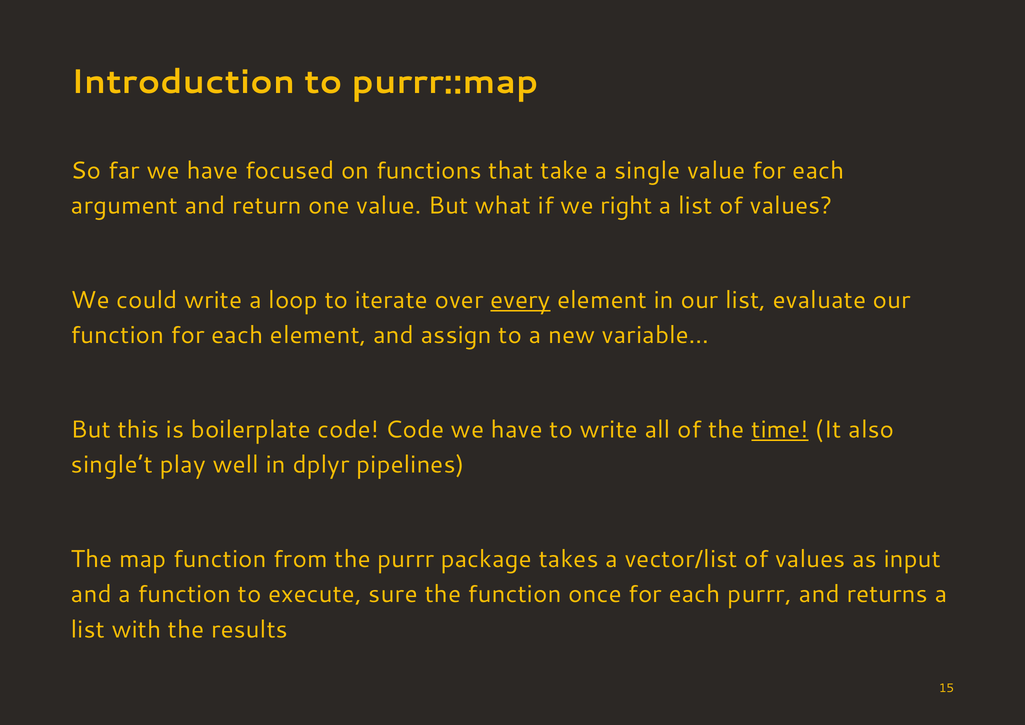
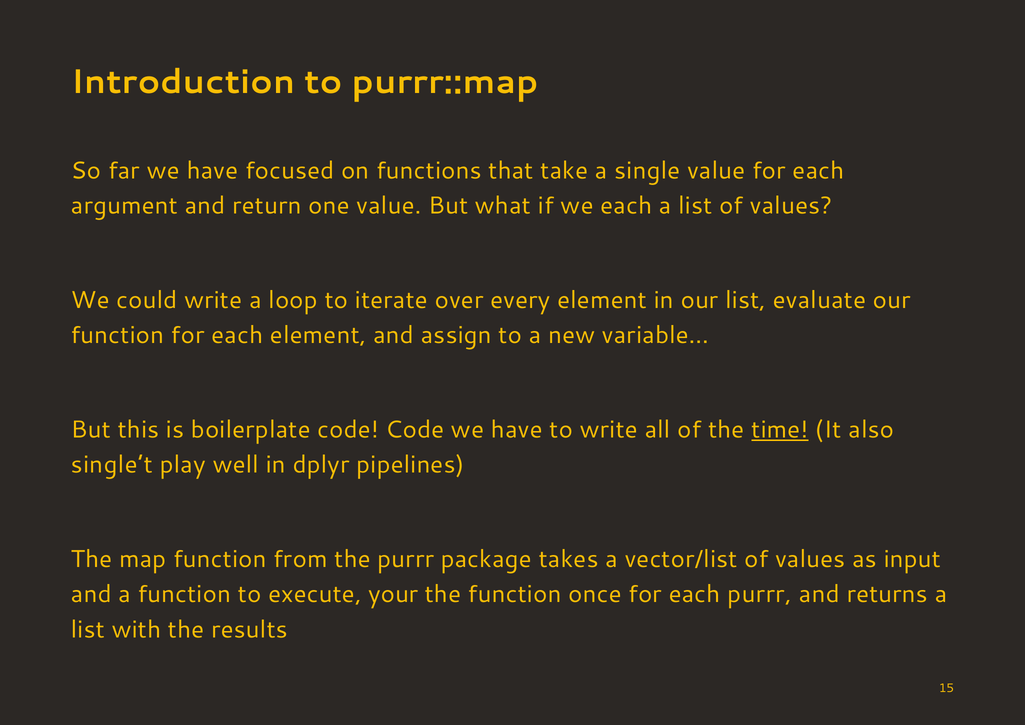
we right: right -> each
every underline: present -> none
sure: sure -> your
